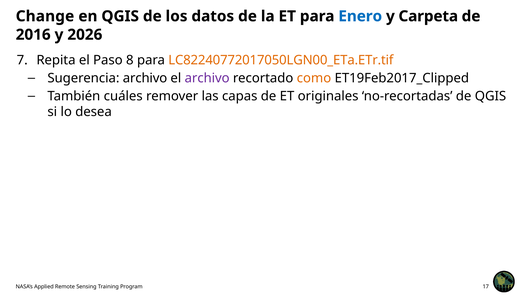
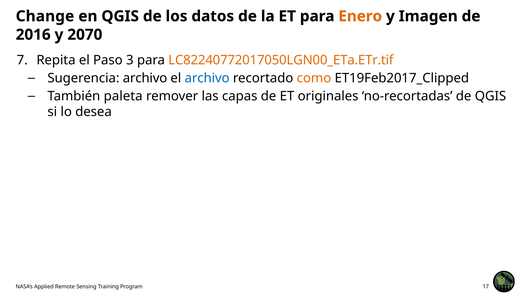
Enero colour: blue -> orange
Carpeta: Carpeta -> Imagen
2026: 2026 -> 2070
8: 8 -> 3
archivo at (207, 78) colour: purple -> blue
cuáles: cuáles -> paleta
